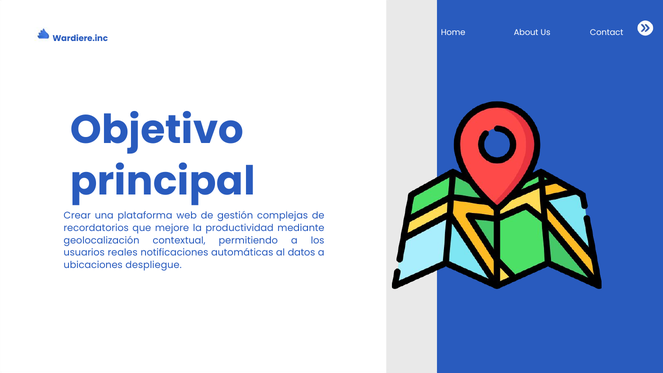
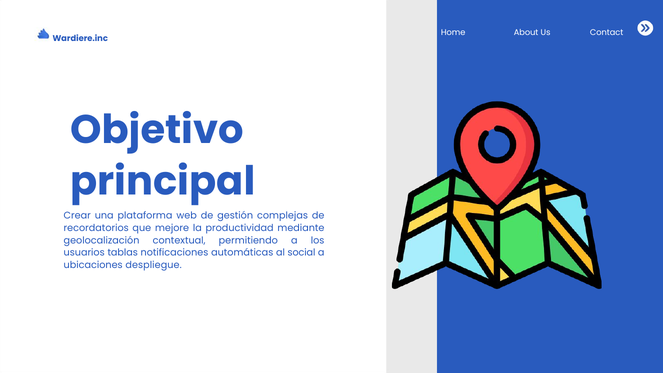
reales: reales -> tablas
datos: datos -> social
